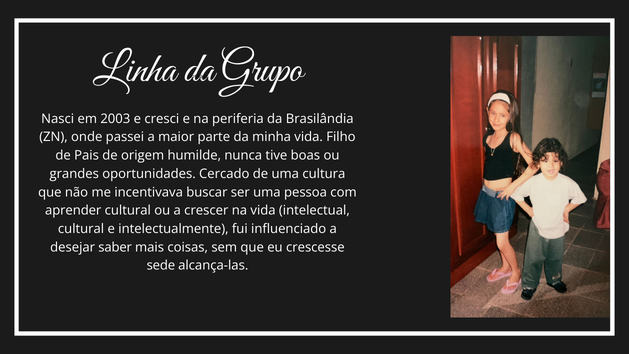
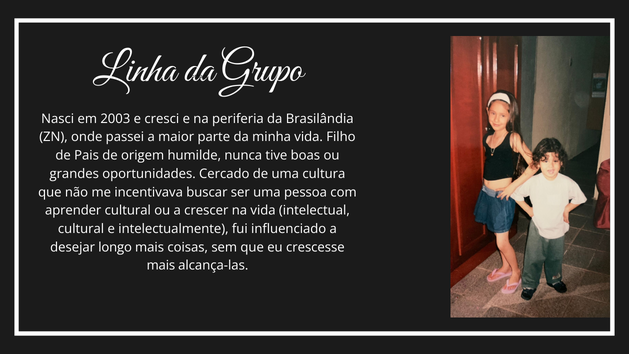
saber: saber -> longo
sede at (161, 266): sede -> mais
